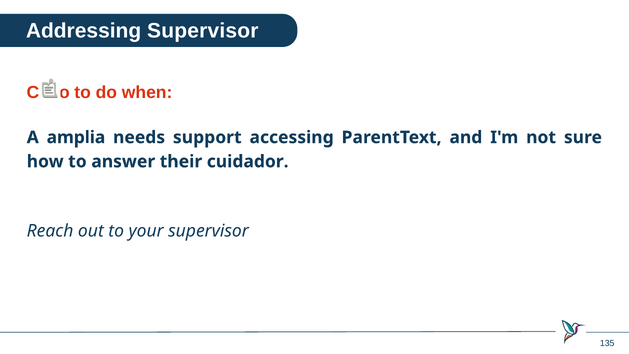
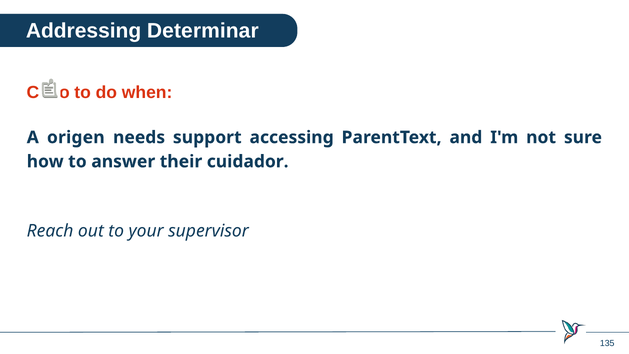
Addressing Supervisor: Supervisor -> Determinar
amplia: amplia -> origen
